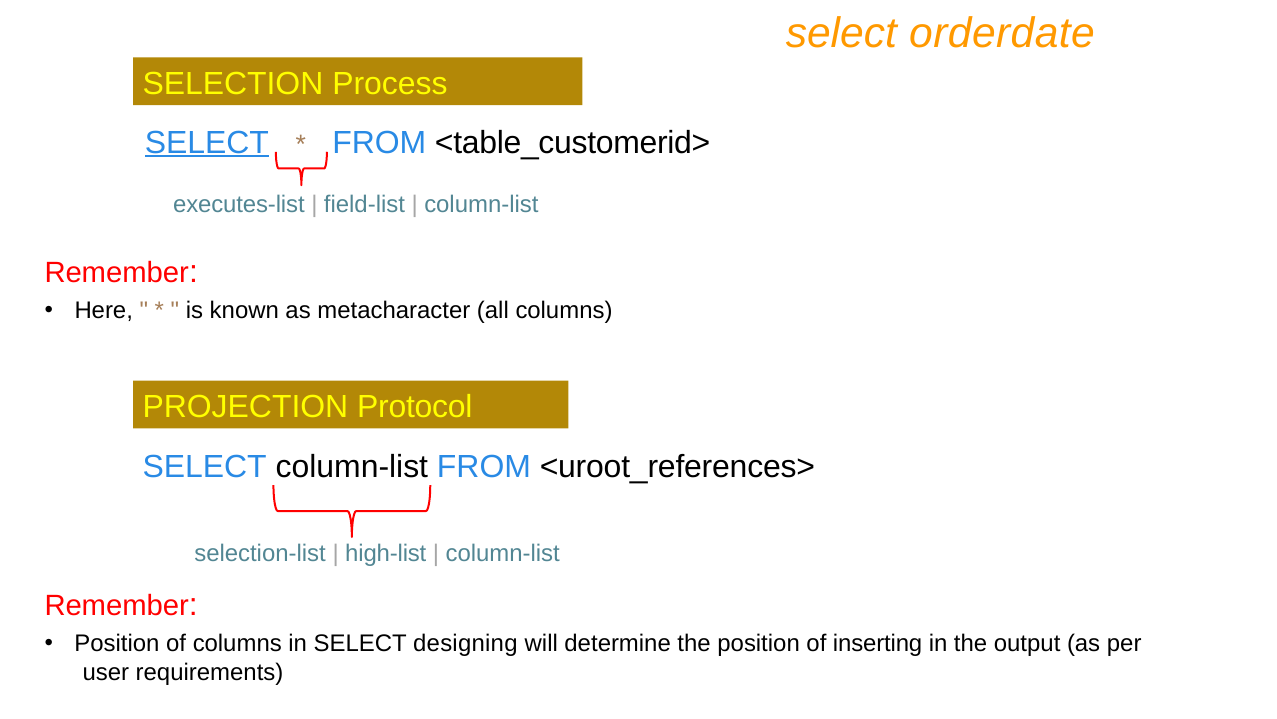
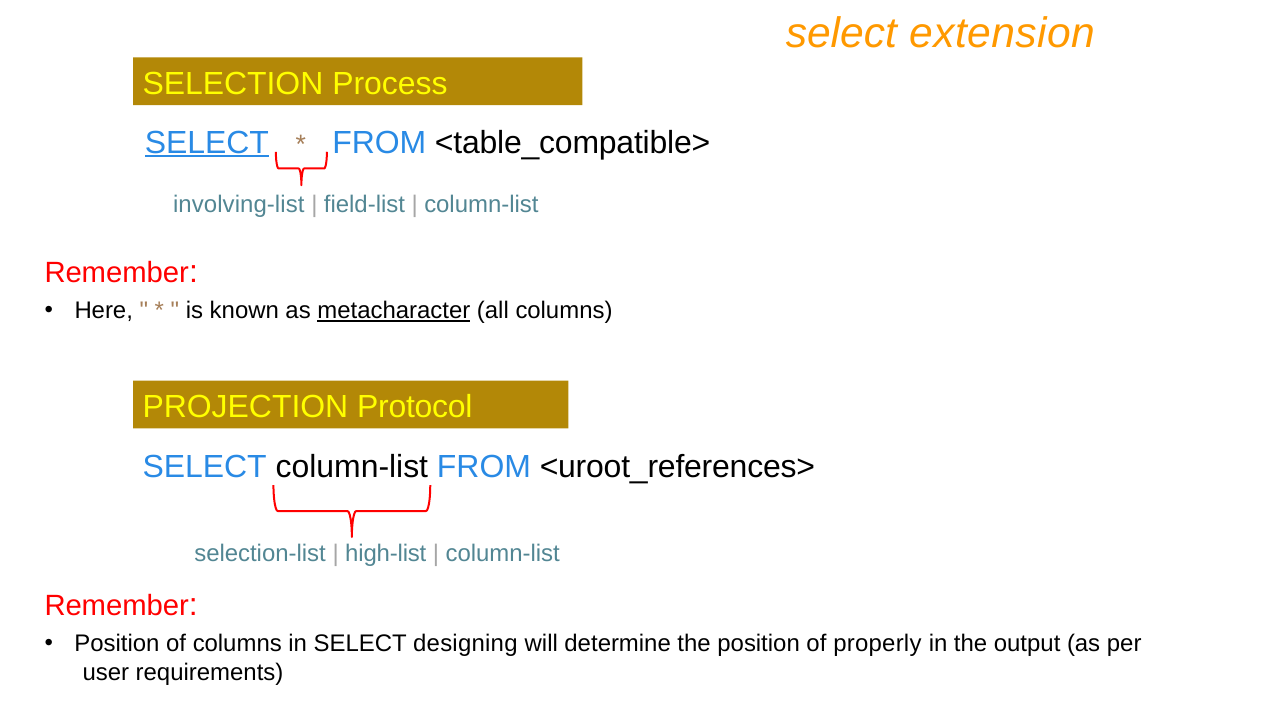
orderdate: orderdate -> extension
<table_customerid>: <table_customerid> -> <table_compatible>
executes-list: executes-list -> involving-list
metacharacter underline: none -> present
inserting: inserting -> properly
